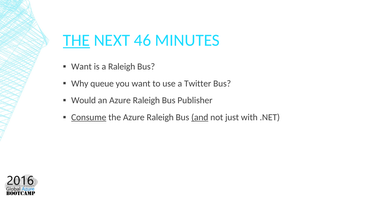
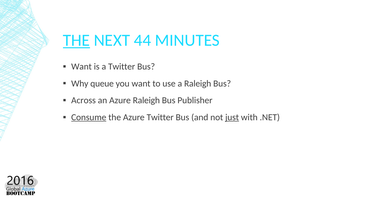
46: 46 -> 44
a Raleigh: Raleigh -> Twitter
a Twitter: Twitter -> Raleigh
Would: Would -> Across
the Azure Raleigh: Raleigh -> Twitter
and underline: present -> none
just underline: none -> present
